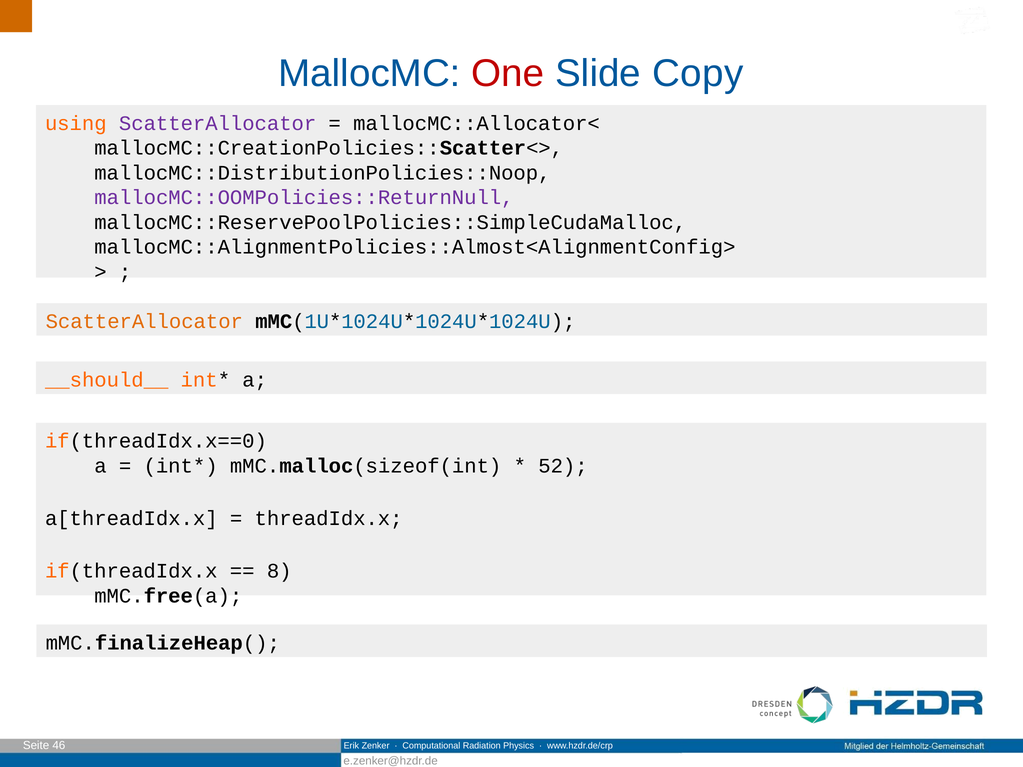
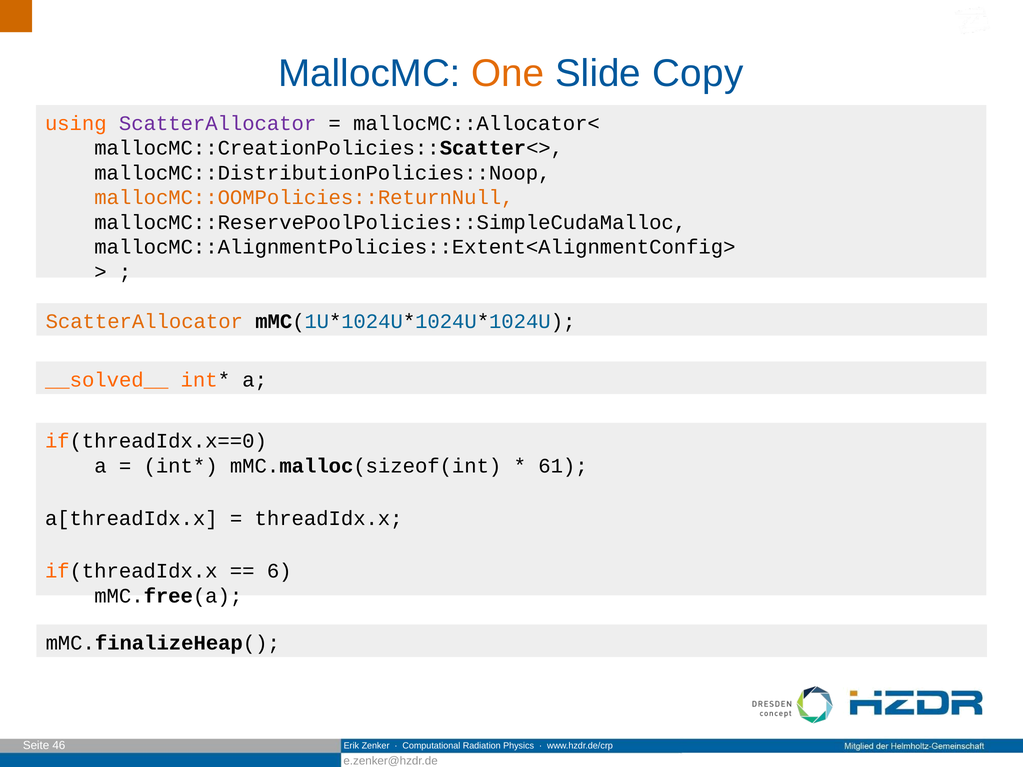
One colour: red -> orange
mallocMC::OOMPolicies::ReturnNull colour: purple -> orange
mallocMC::AlignmentPolicies::Almost<AlignmentConfig>: mallocMC::AlignmentPolicies::Almost<AlignmentConfig> -> mallocMC::AlignmentPolicies::Extent<AlignmentConfig>
__should__: __should__ -> __solved__
52: 52 -> 61
8: 8 -> 6
